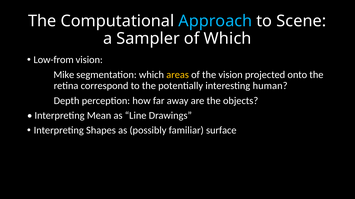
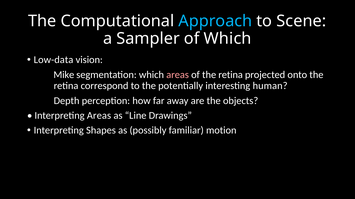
Low-from: Low-from -> Low-data
areas at (178, 75) colour: yellow -> pink
of the vision: vision -> retina
Interpreting Mean: Mean -> Areas
surface: surface -> motion
